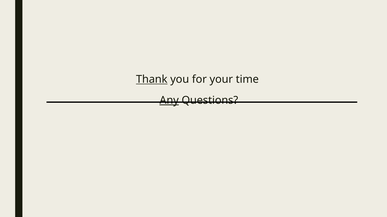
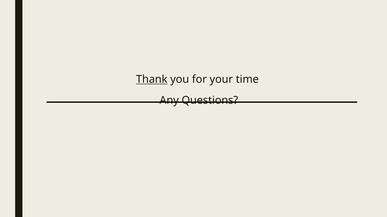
Any underline: present -> none
